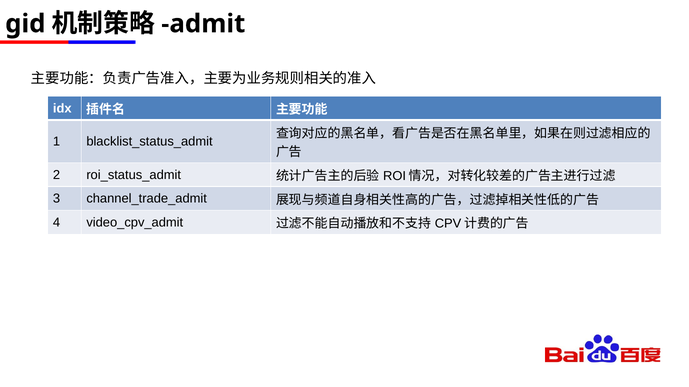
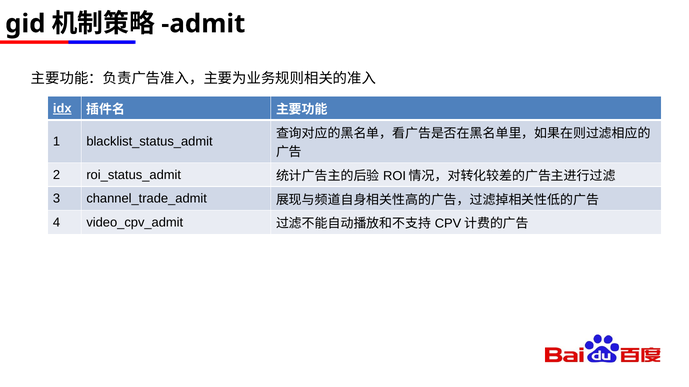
idx underline: none -> present
